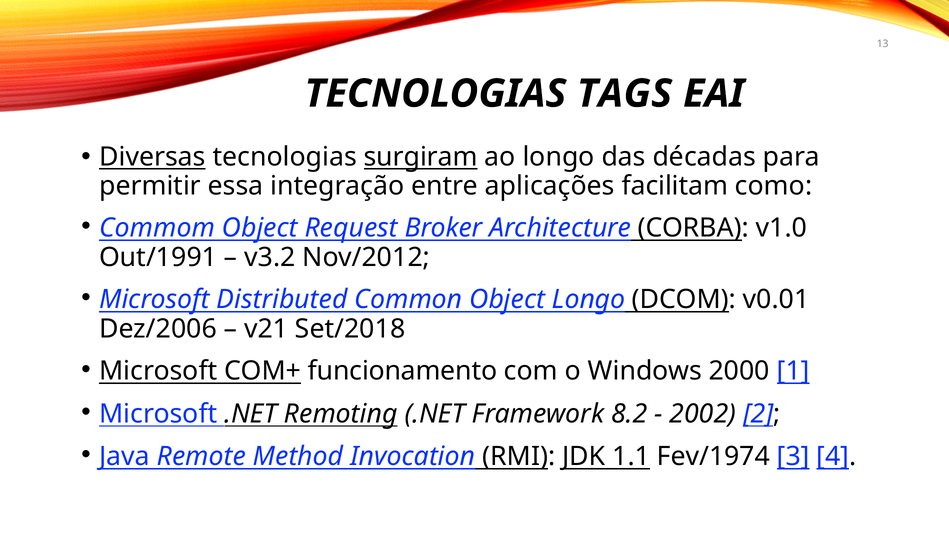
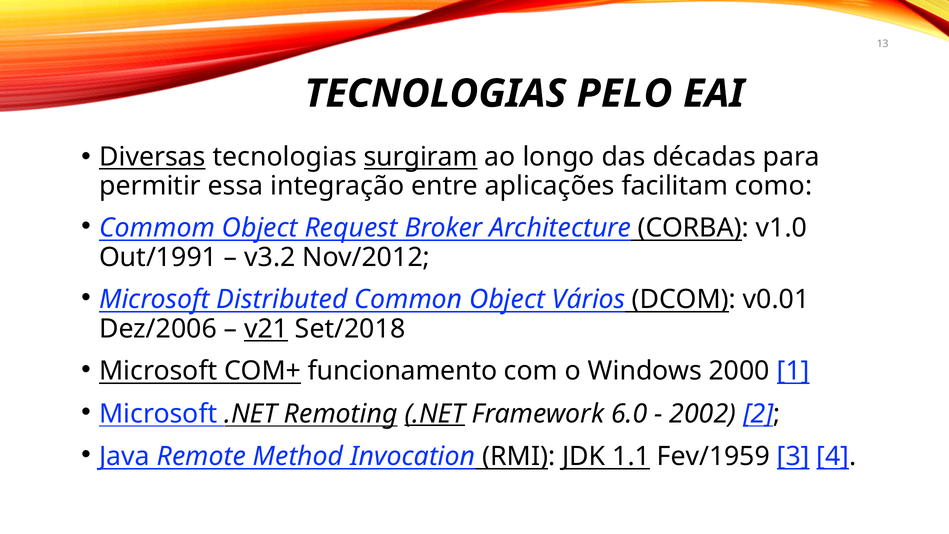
TAGS: TAGS -> PELO
Object Longo: Longo -> Vários
v21 underline: none -> present
.NET at (435, 414) underline: none -> present
8.2: 8.2 -> 6.0
Fev/1974: Fev/1974 -> Fev/1959
